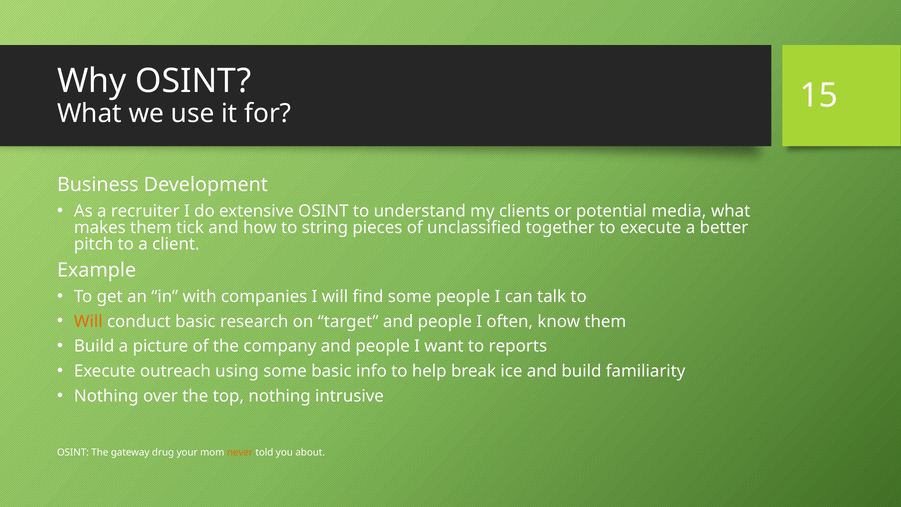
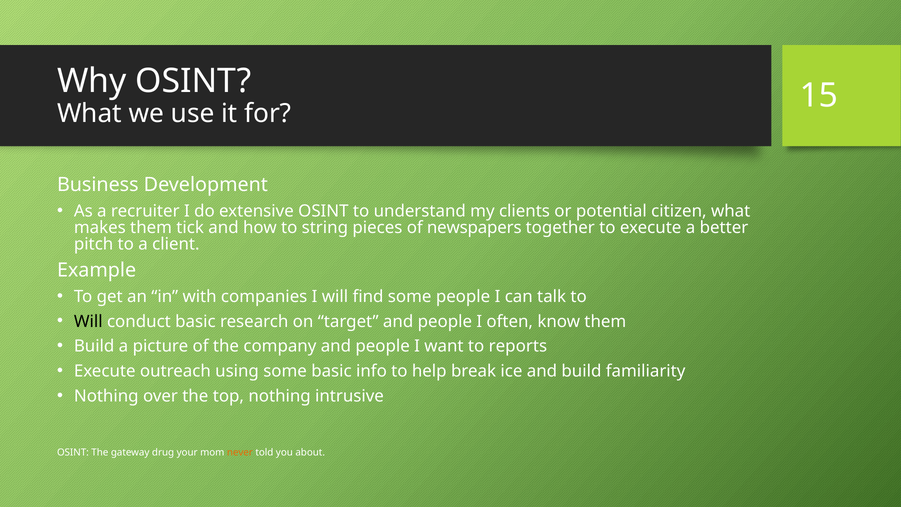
media: media -> citizen
unclassified: unclassified -> newspapers
Will at (88, 321) colour: orange -> black
